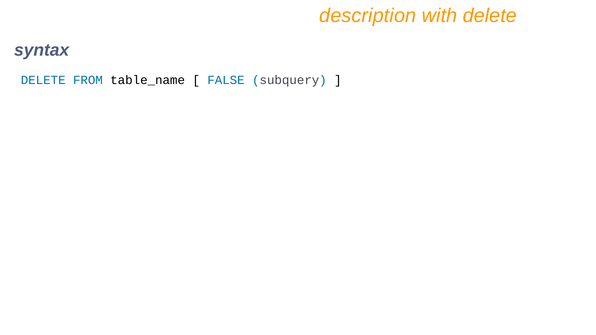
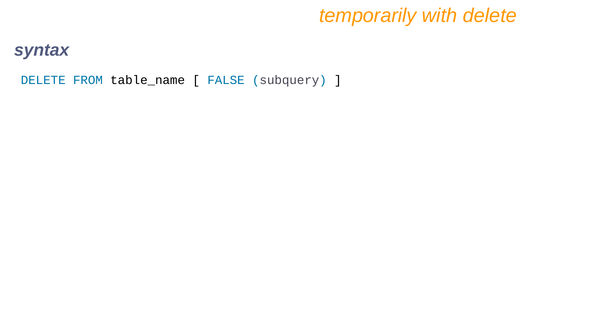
description: description -> temporarily
